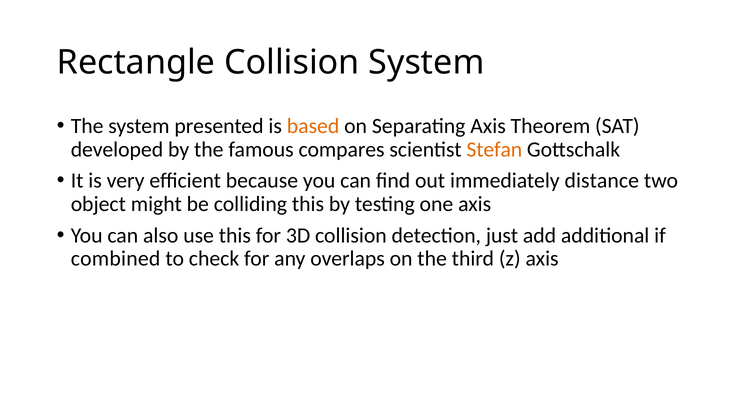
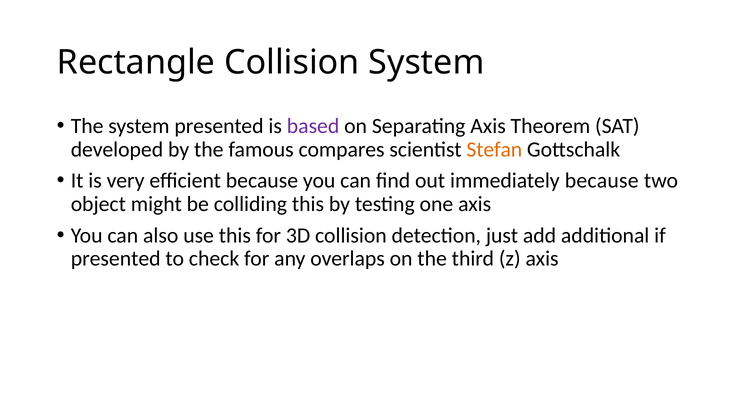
based colour: orange -> purple
immediately distance: distance -> because
combined at (116, 259): combined -> presented
